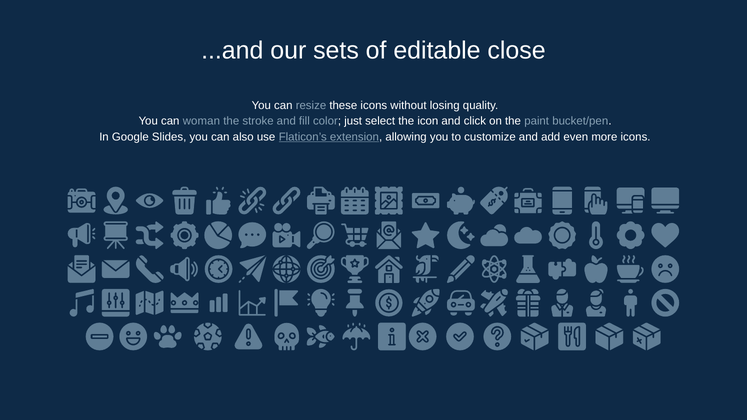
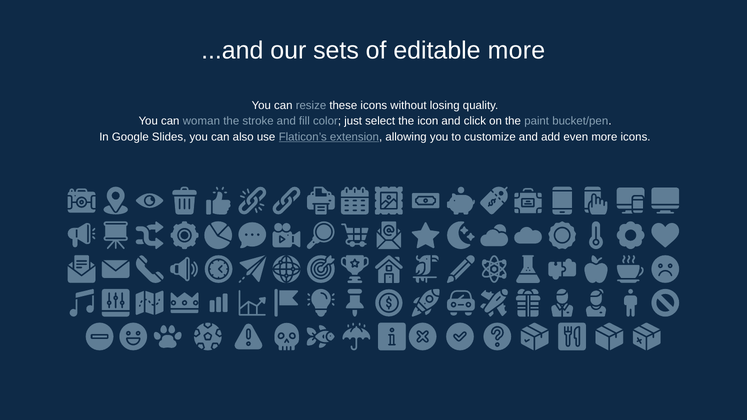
editable close: close -> more
